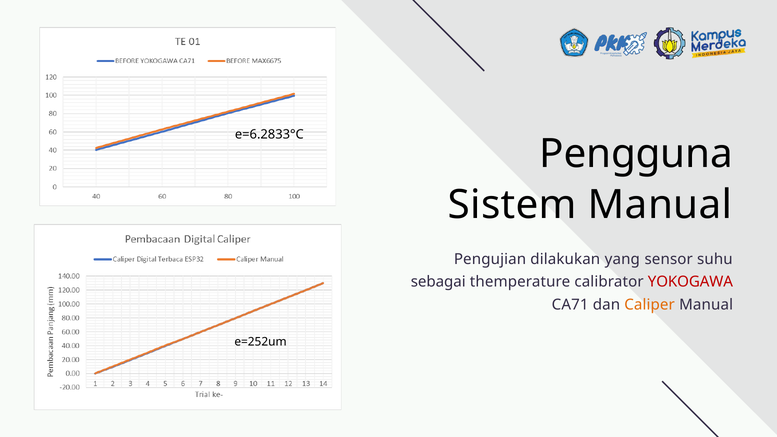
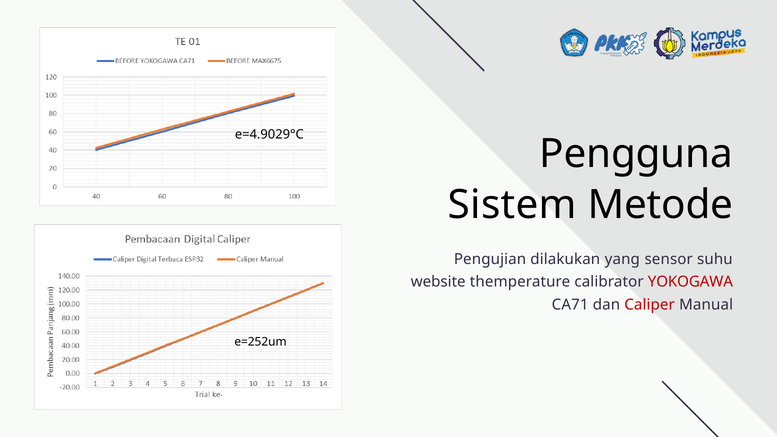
e=6.2833°C: e=6.2833°C -> e=4.9029°C
Sistem Manual: Manual -> Metode
sebagai: sebagai -> website
Caliper colour: orange -> red
